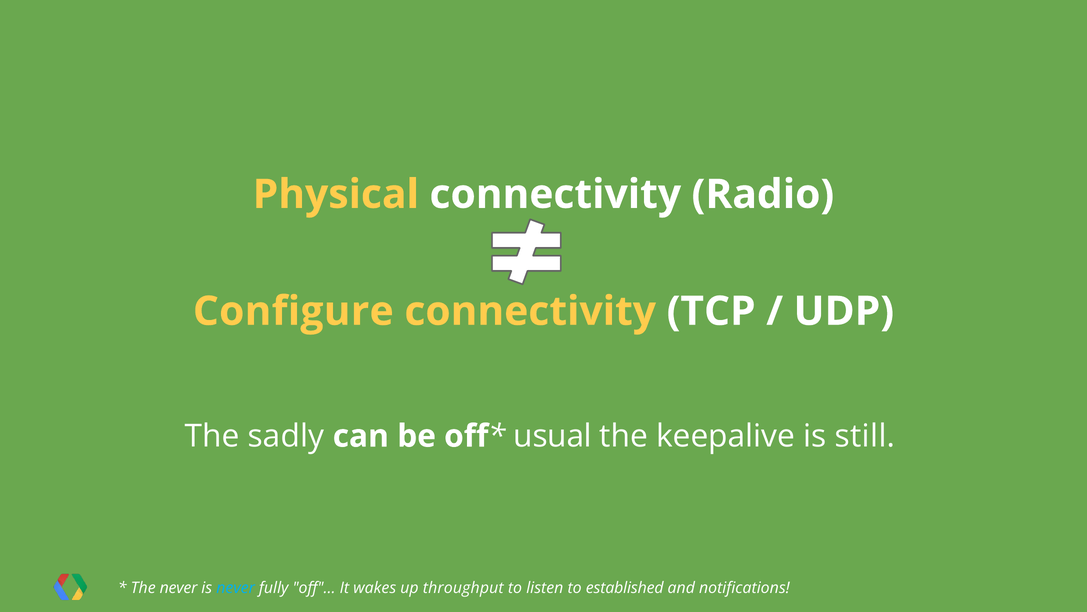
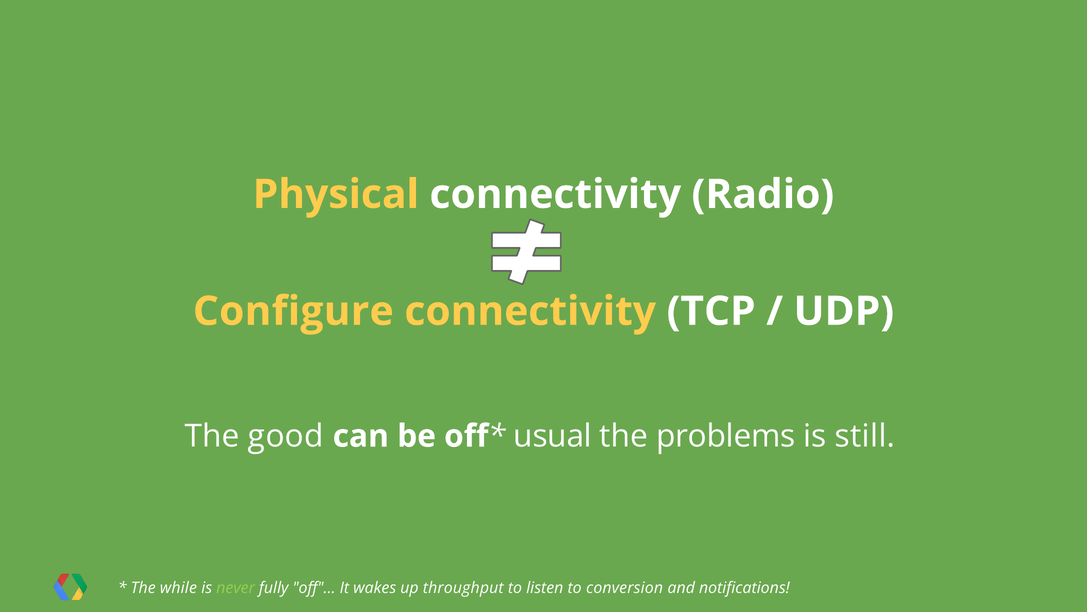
sadly: sadly -> good
keepalive: keepalive -> problems
The never: never -> while
never at (236, 588) colour: light blue -> light green
established: established -> conversion
